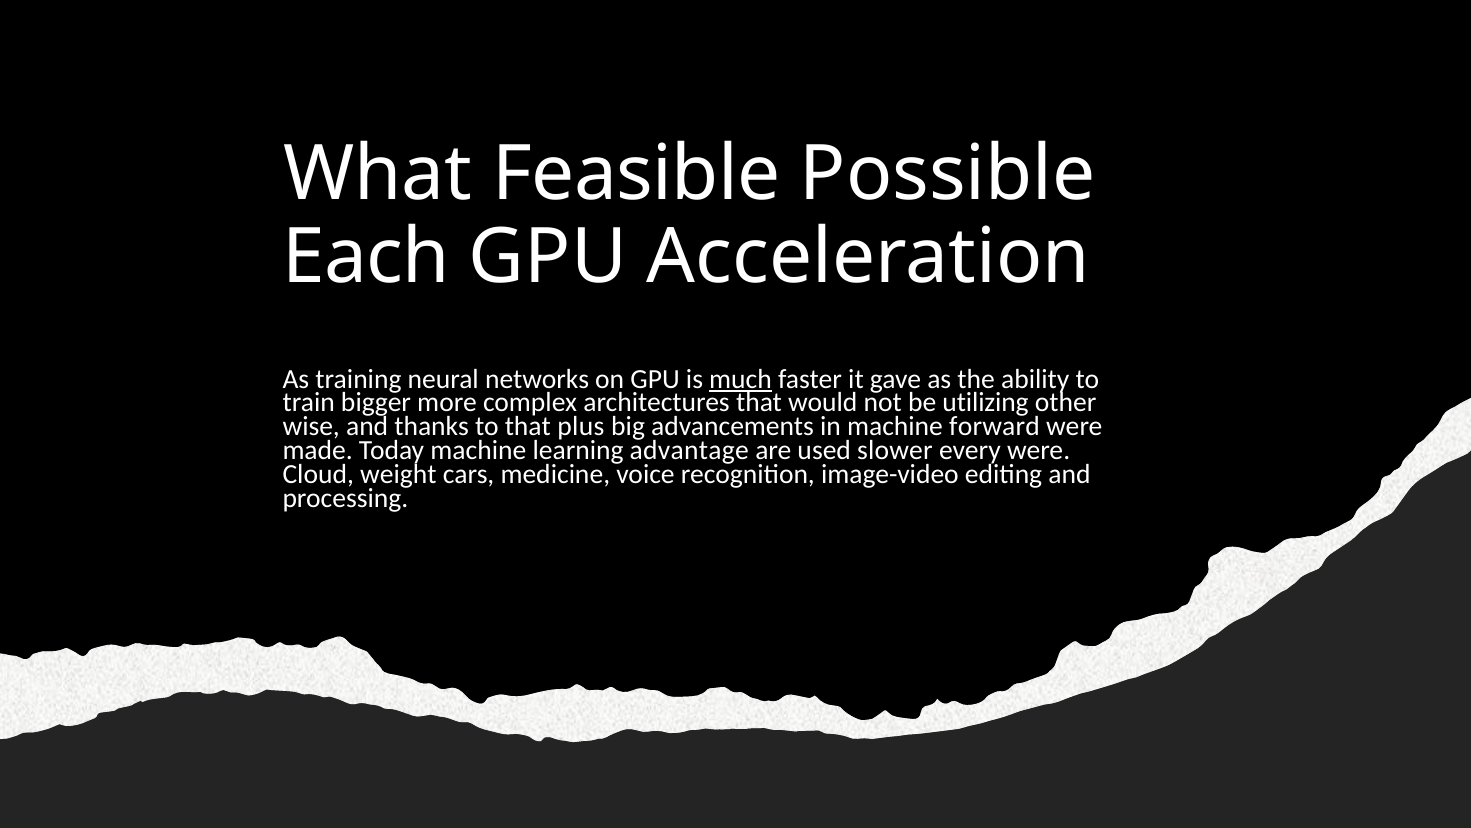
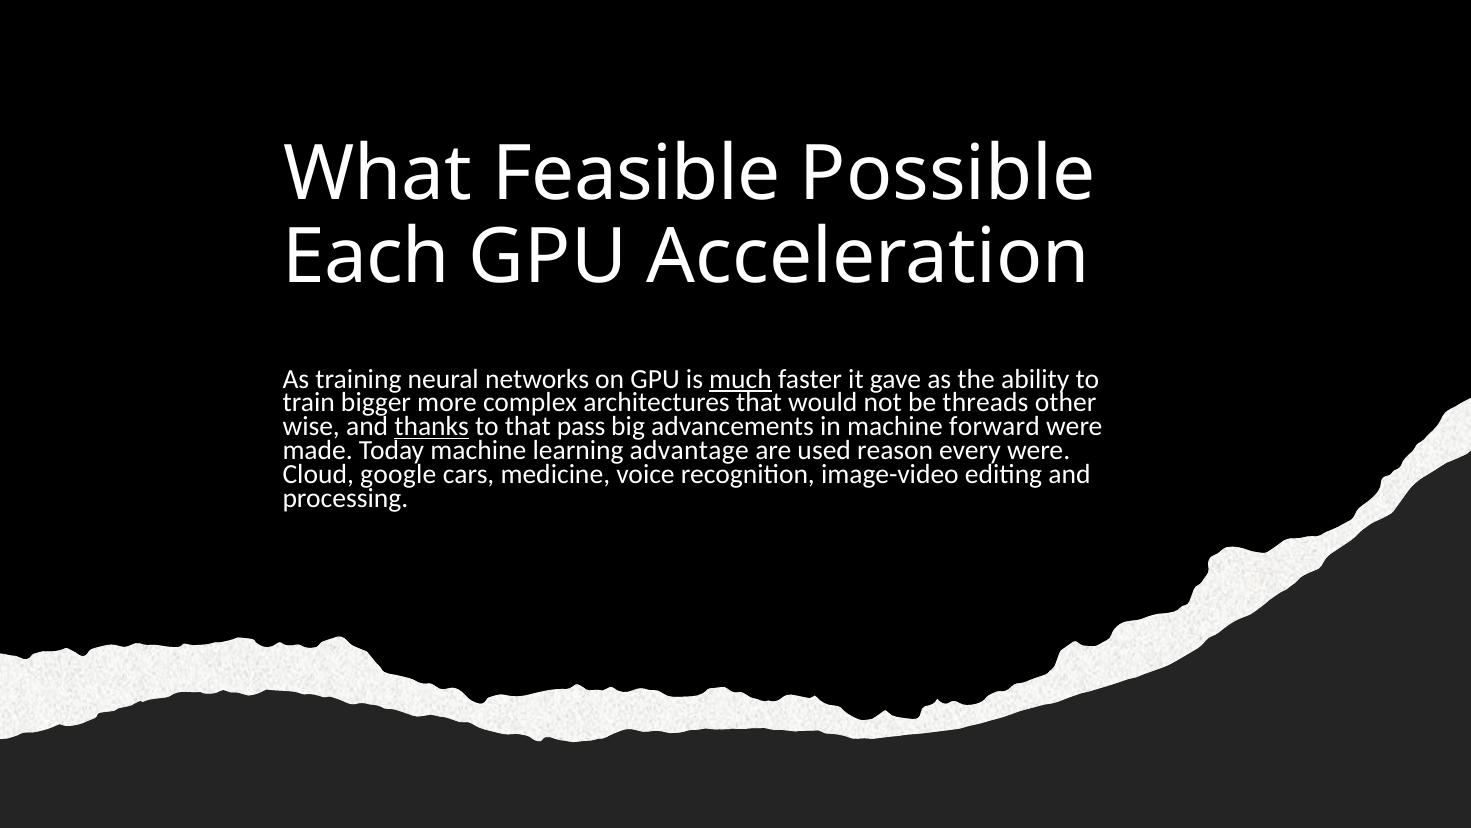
utilizing: utilizing -> threads
thanks underline: none -> present
plus: plus -> pass
slower: slower -> reason
weight: weight -> google
